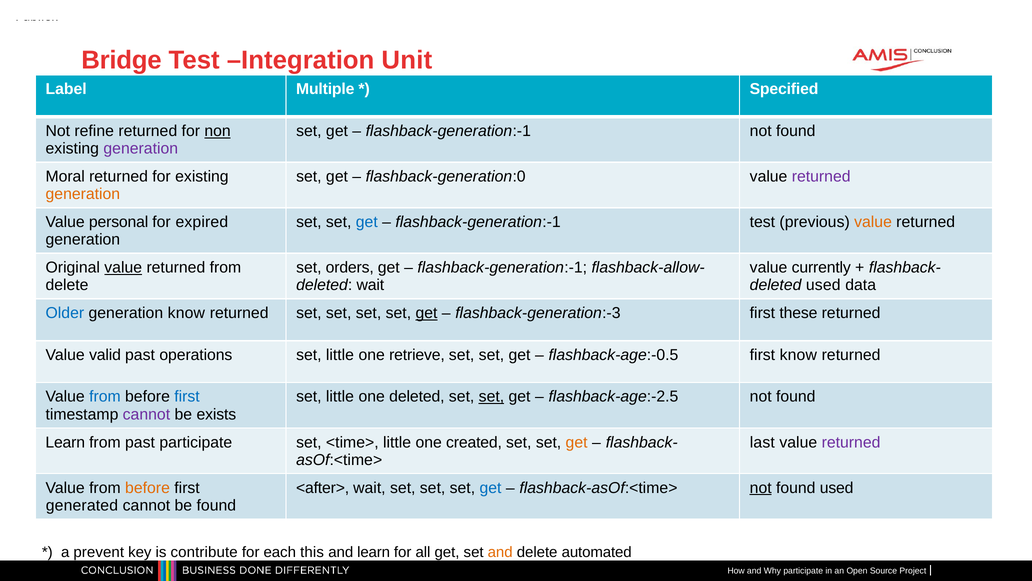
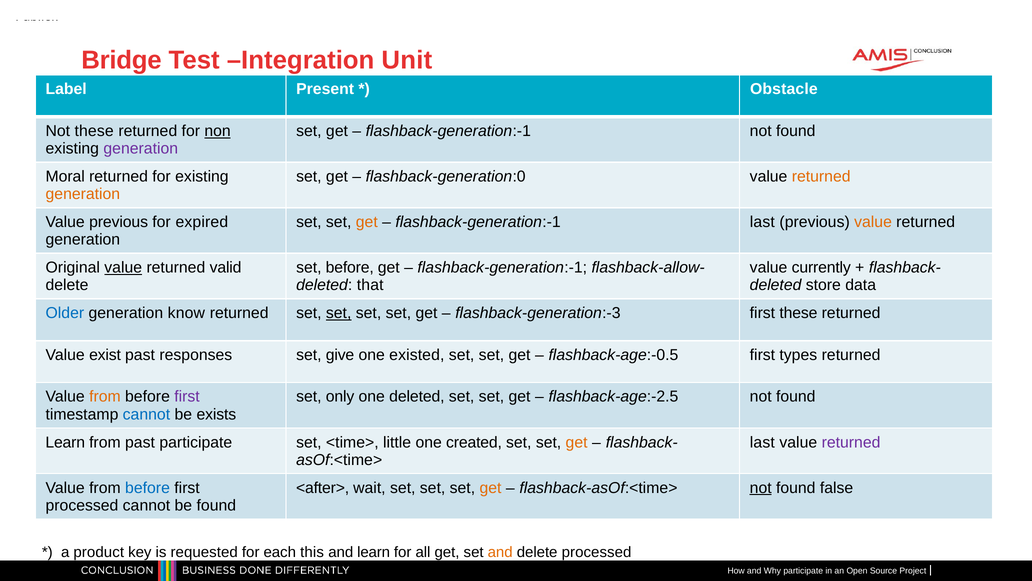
Multiple: Multiple -> Present
Specified: Specified -> Obstacle
Not refine: refine -> these
returned at (821, 176) colour: purple -> orange
Value personal: personal -> previous
get at (367, 222) colour: blue -> orange
flashback-generation:-1 test: test -> last
returned from: from -> valid
set orders: orders -> before
wait at (370, 285): wait -> that
used at (823, 285): used -> store
set at (339, 313) underline: none -> present
get at (426, 313) underline: present -> none
valid: valid -> exist
operations: operations -> responses
little at (340, 355): little -> give
retrieve: retrieve -> existed
first know: know -> types
from at (105, 396) colour: blue -> orange
first at (187, 396) colour: blue -> purple
little at (340, 396): little -> only
set at (491, 396) underline: present -> none
cannot at (146, 414) colour: purple -> blue
before at (147, 487) colour: orange -> blue
get at (490, 487) colour: blue -> orange
found used: used -> false
generated at (82, 505): generated -> processed
prevent: prevent -> product
contribute: contribute -> requested
delete automated: automated -> processed
